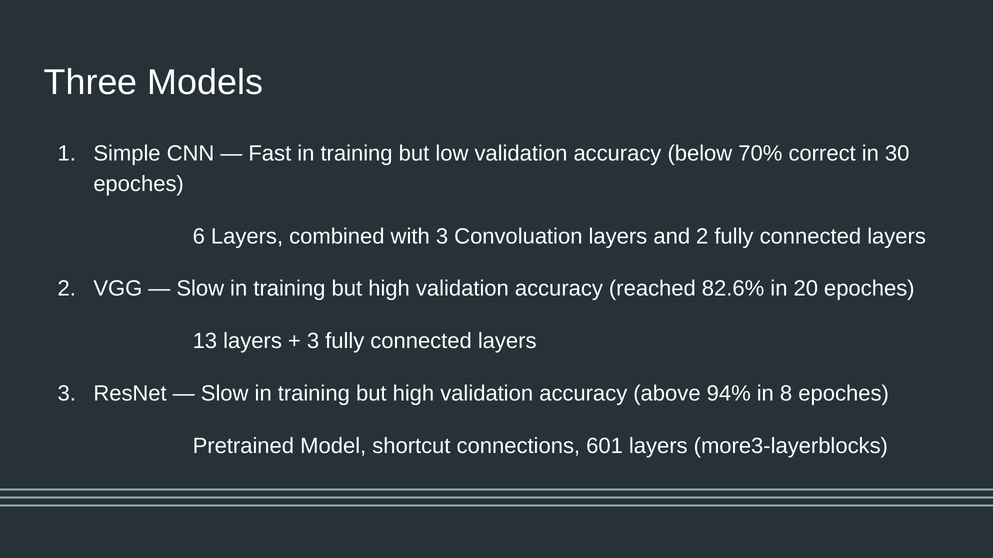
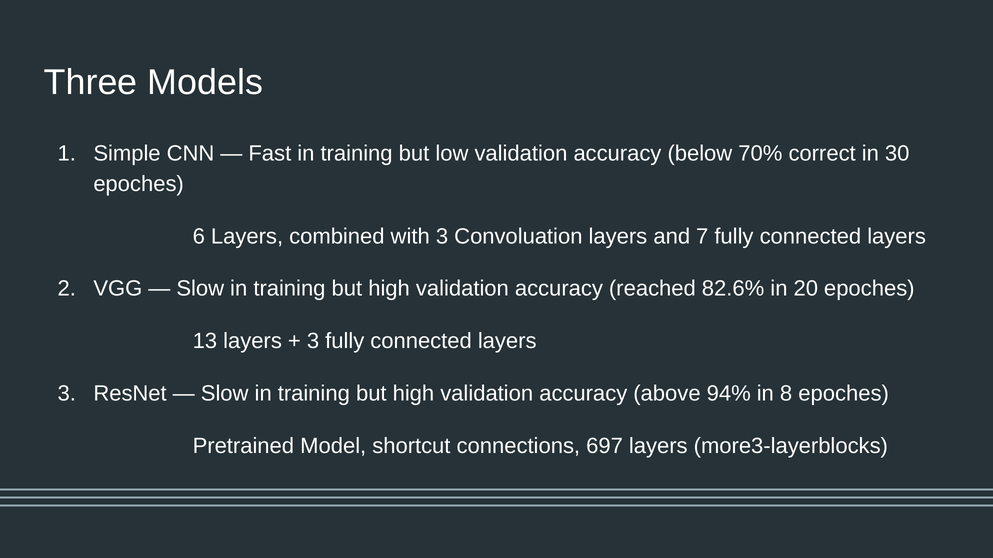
and 2: 2 -> 7
601: 601 -> 697
